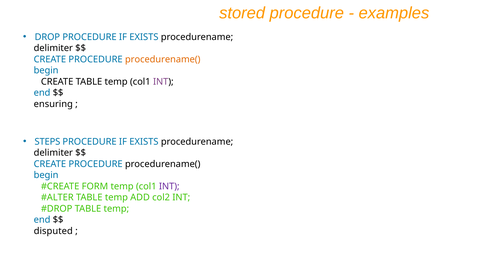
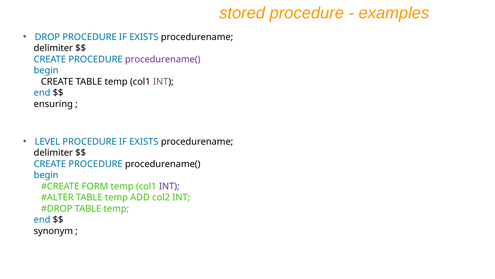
procedurename( at (163, 59) colour: orange -> purple
STEPS: STEPS -> LEVEL
disputed: disputed -> synonym
